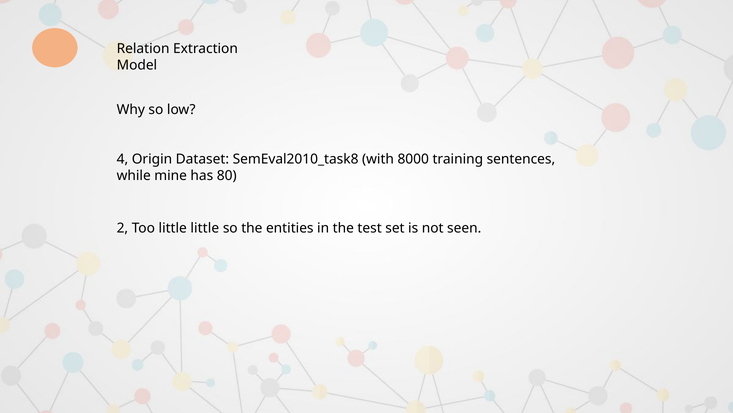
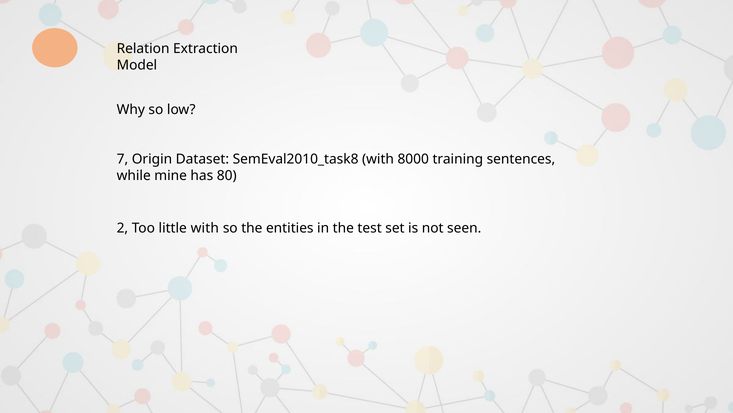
4: 4 -> 7
little little: little -> with
